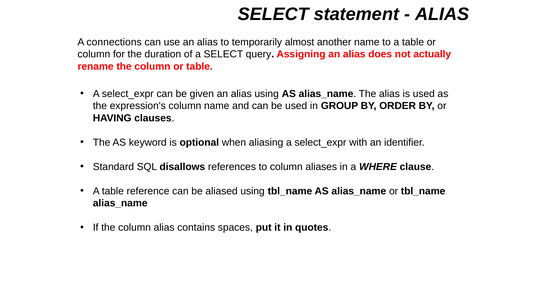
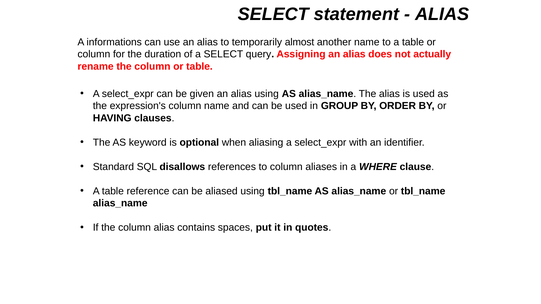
connections: connections -> informations
